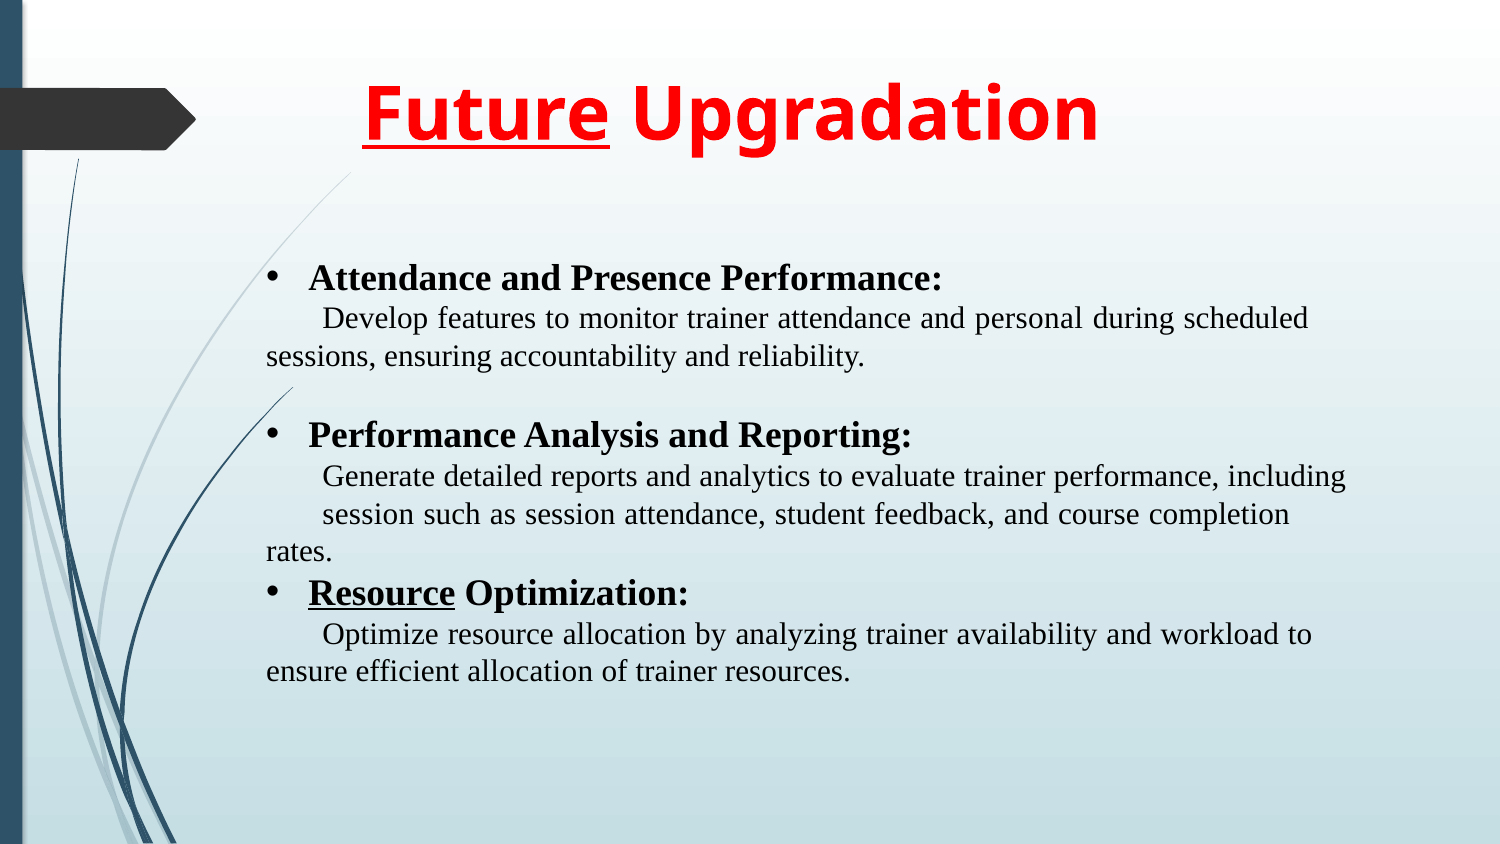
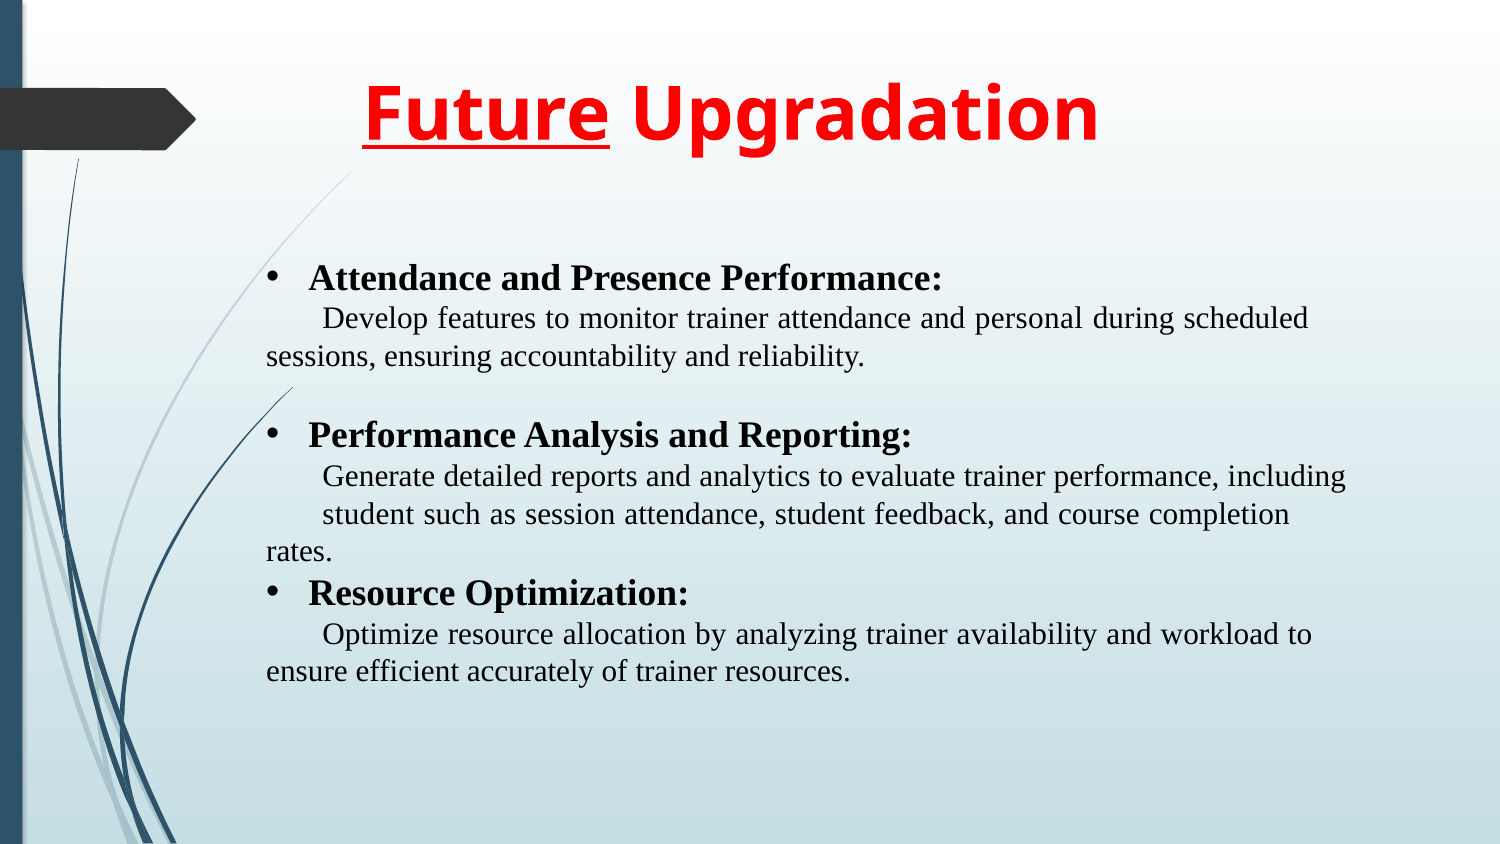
session at (368, 514): session -> student
Resource at (382, 593) underline: present -> none
efficient allocation: allocation -> accurately
